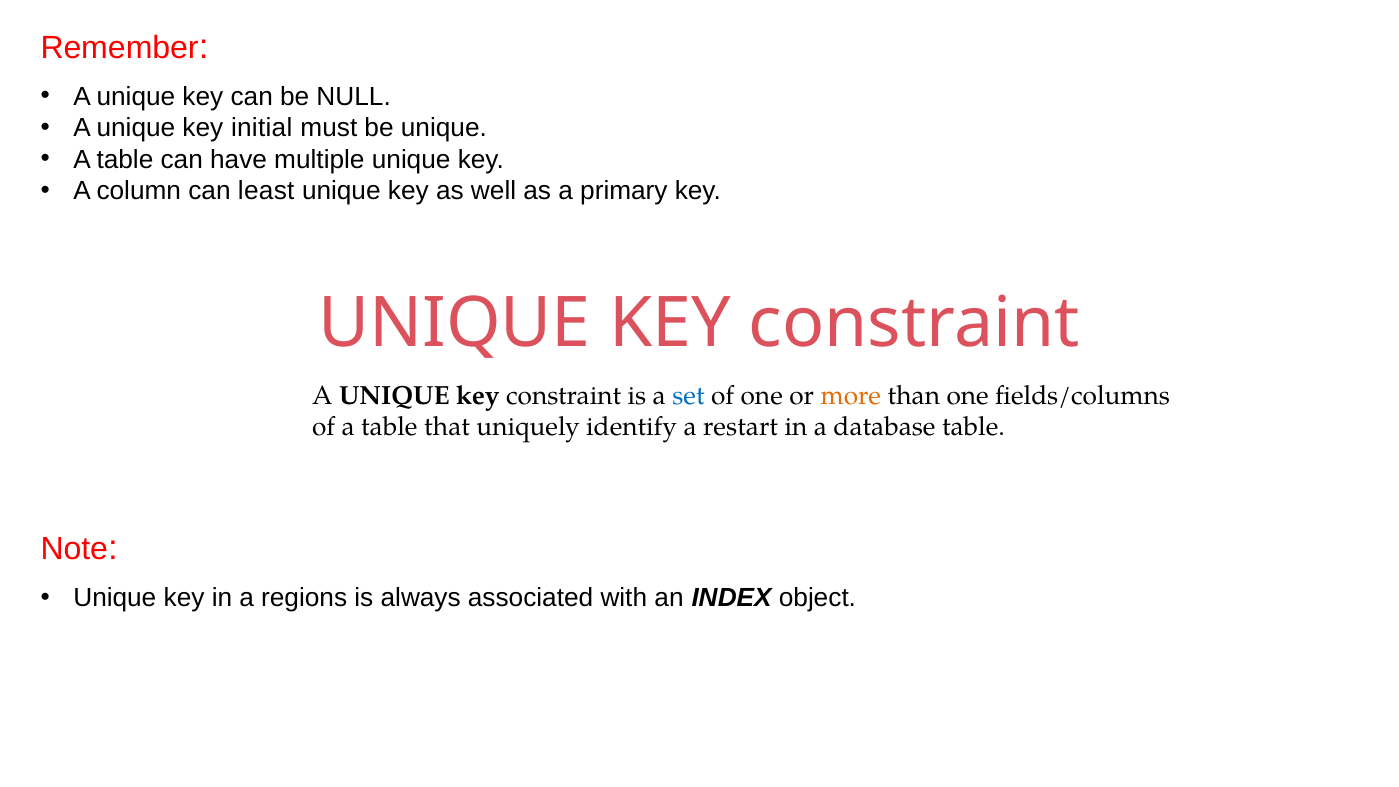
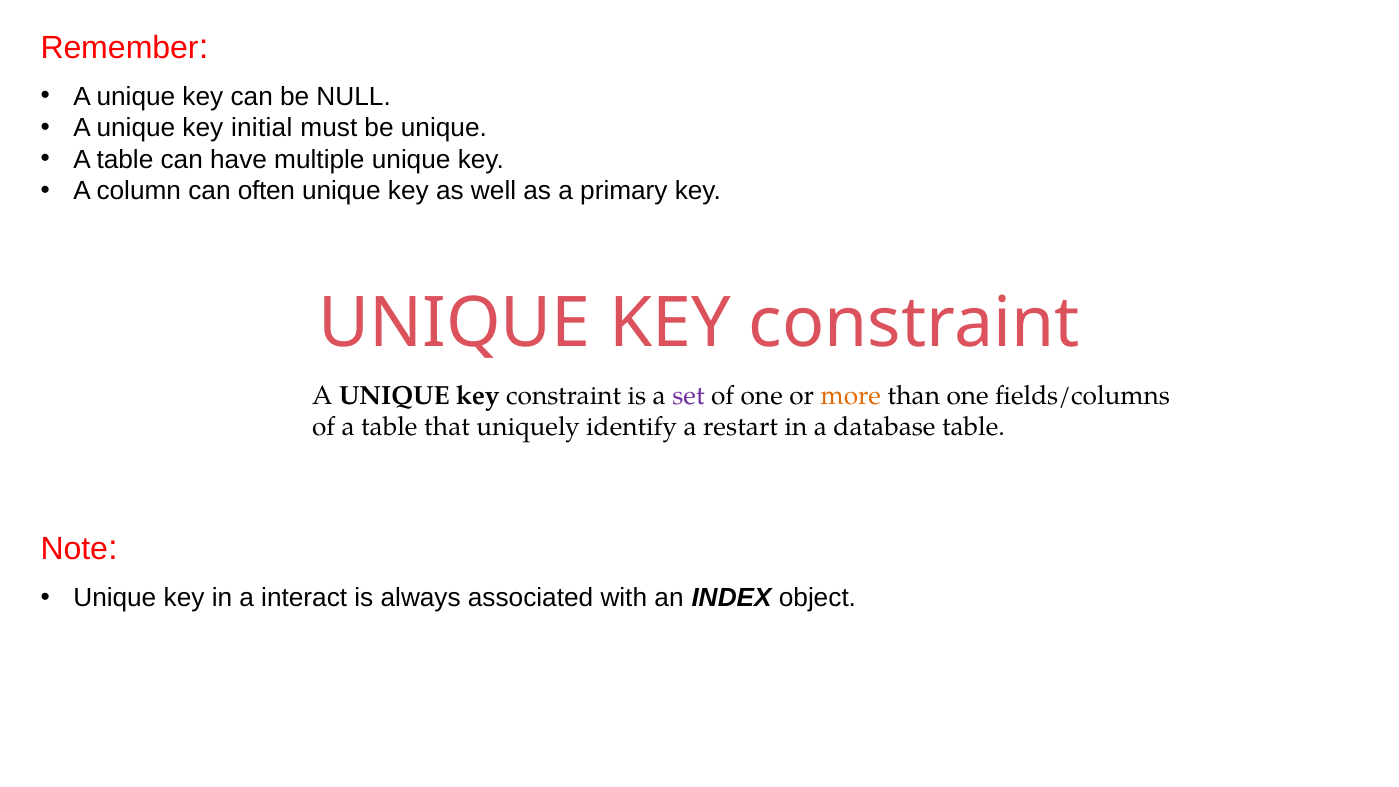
least: least -> often
set colour: blue -> purple
regions: regions -> interact
